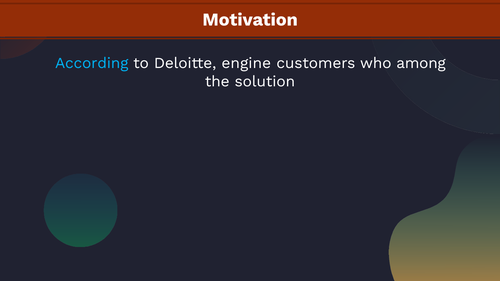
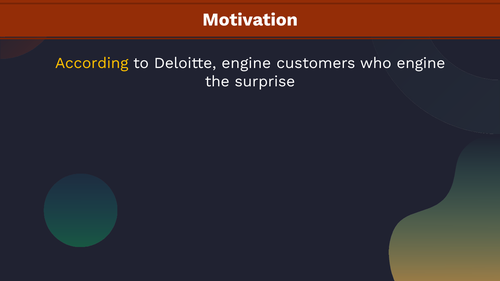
According colour: light blue -> yellow
who among: among -> engine
solution: solution -> surprise
